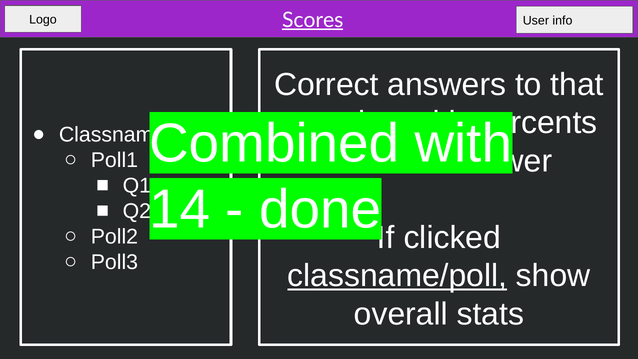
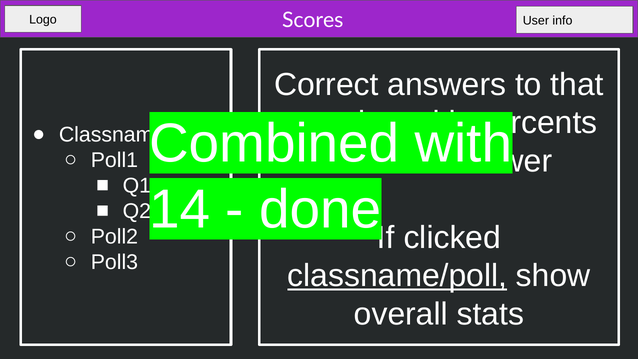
Scores underline: present -> none
